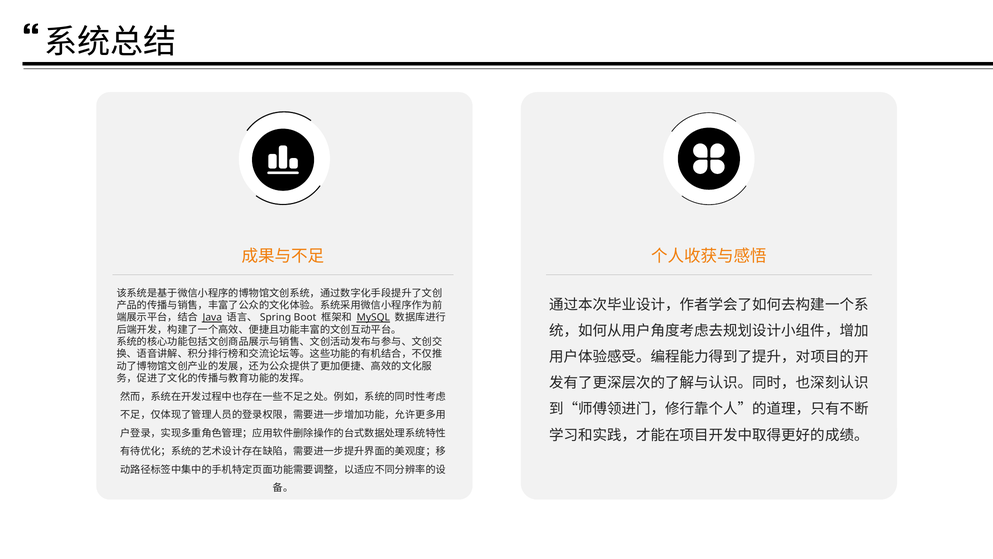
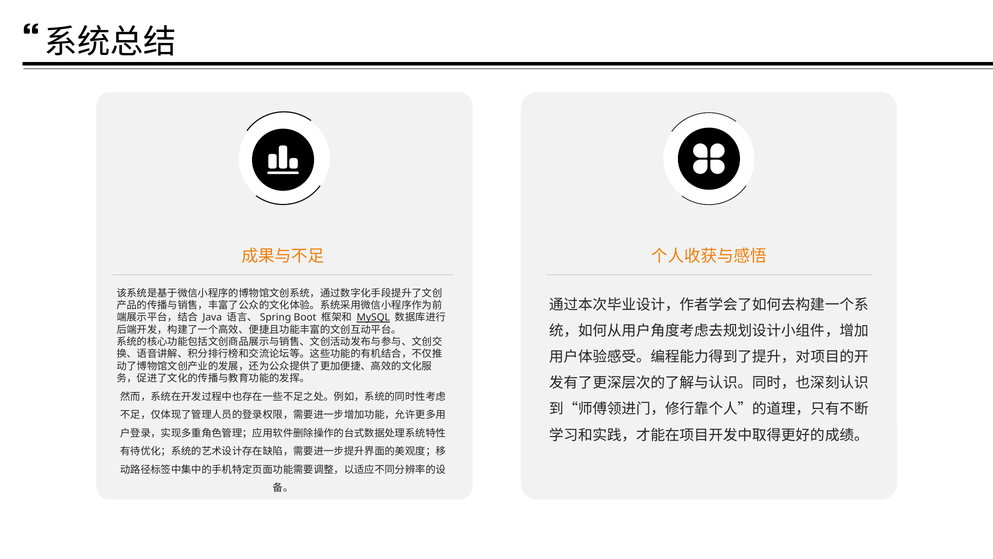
Java underline: present -> none
